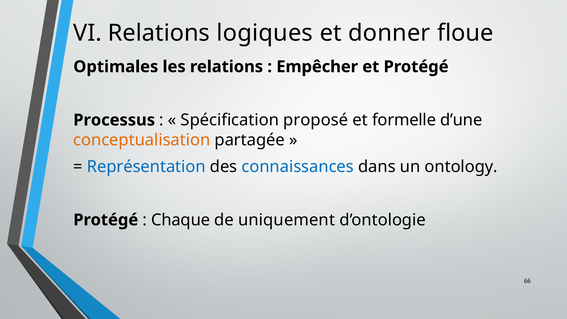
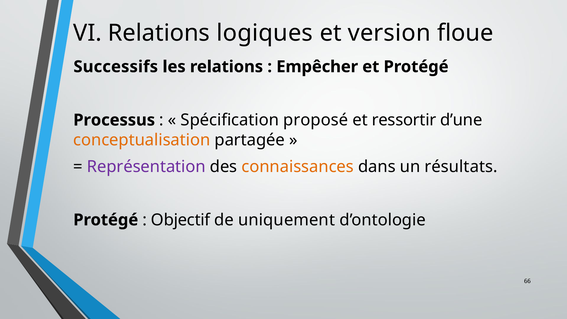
donner: donner -> version
Optimales: Optimales -> Successifs
formelle: formelle -> ressortir
Représentation colour: blue -> purple
connaissances colour: blue -> orange
ontology: ontology -> résultats
Chaque: Chaque -> Objectif
